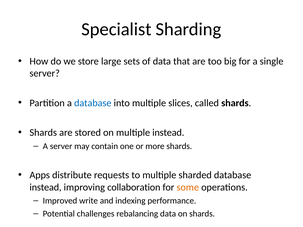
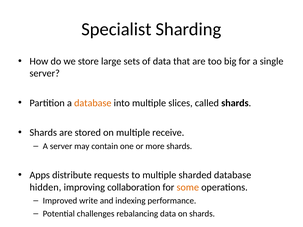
database at (93, 103) colour: blue -> orange
multiple instead: instead -> receive
instead at (46, 187): instead -> hidden
